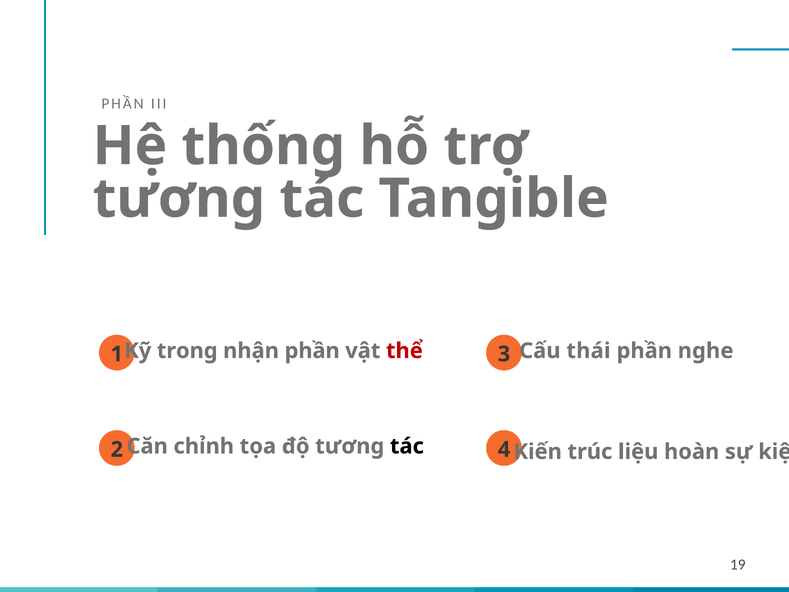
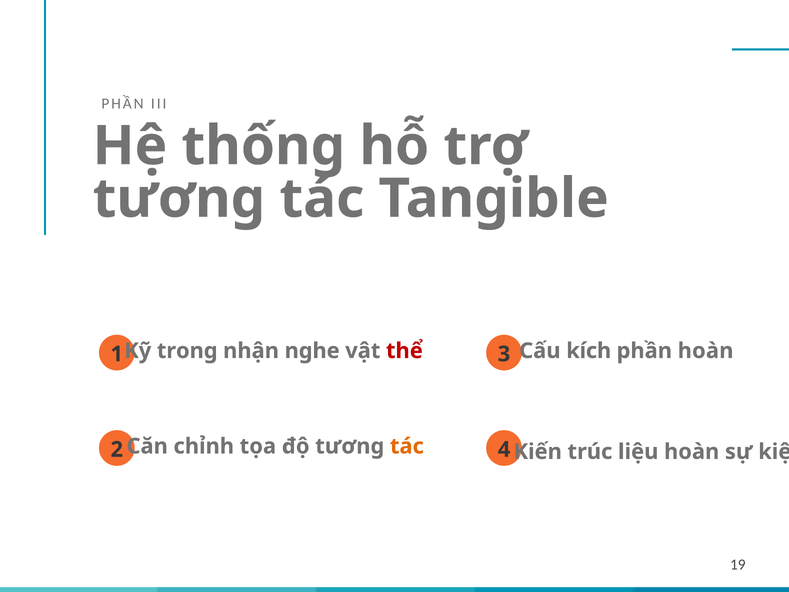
nhận phần: phần -> nghe
thái: thái -> kích
phần nghe: nghe -> hoàn
tác at (407, 446) colour: black -> orange
